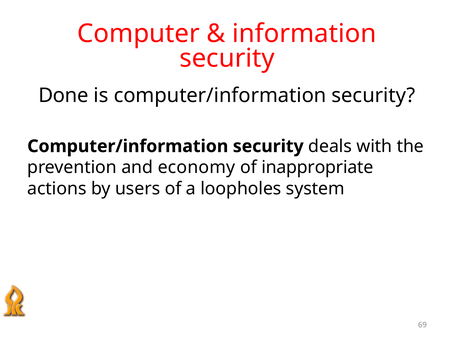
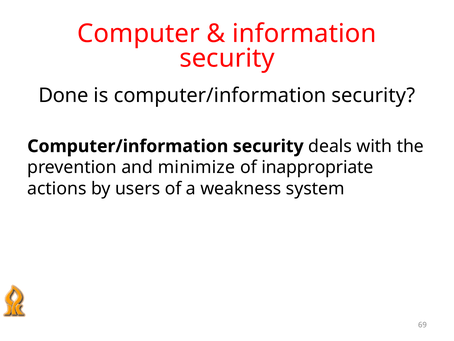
economy: economy -> minimize
loopholes: loopholes -> weakness
